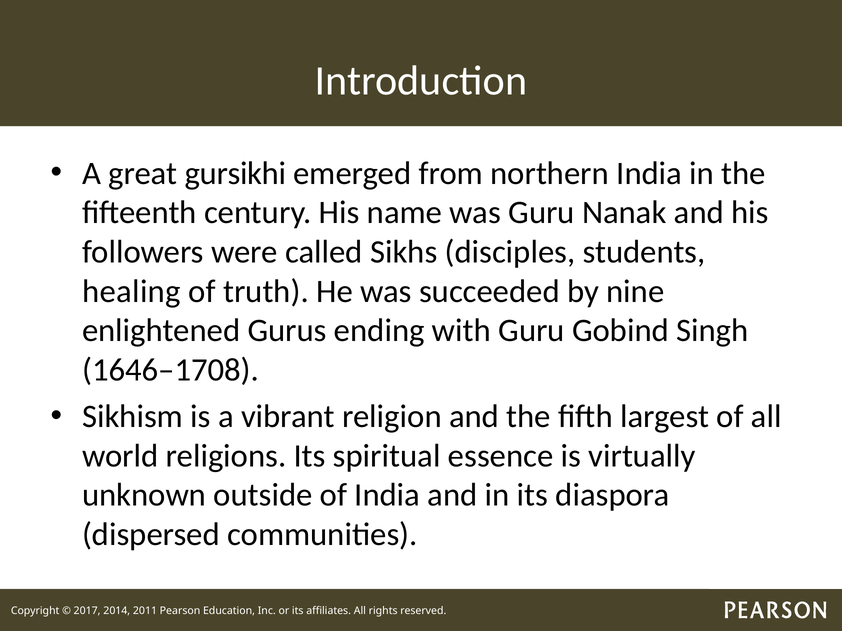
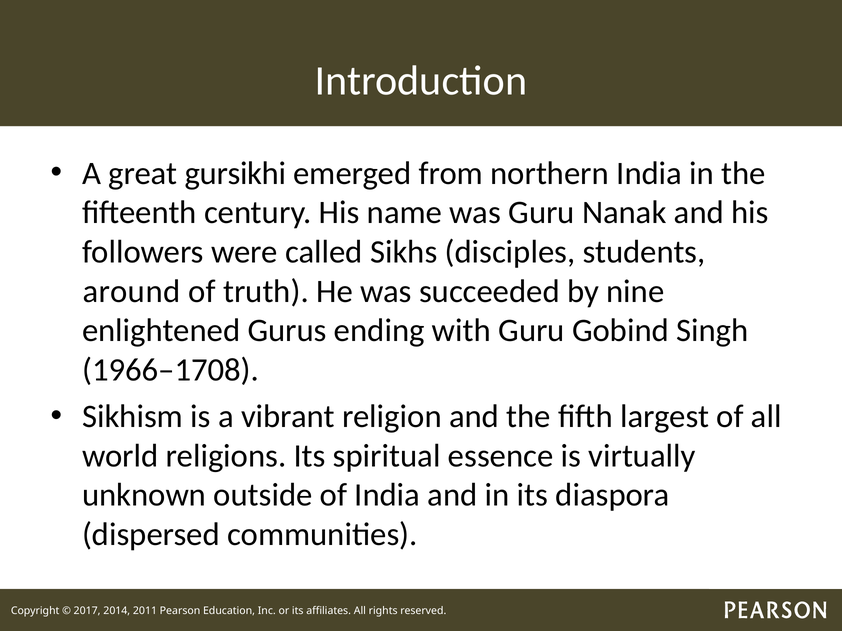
healing: healing -> around
1646–1708: 1646–1708 -> 1966–1708
